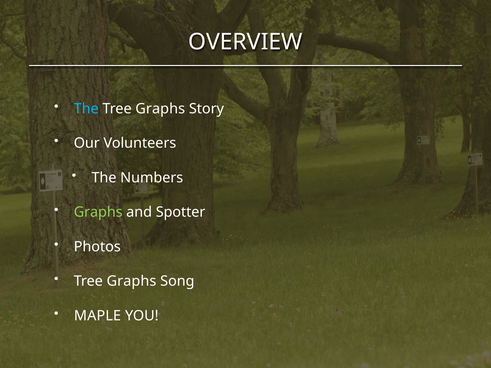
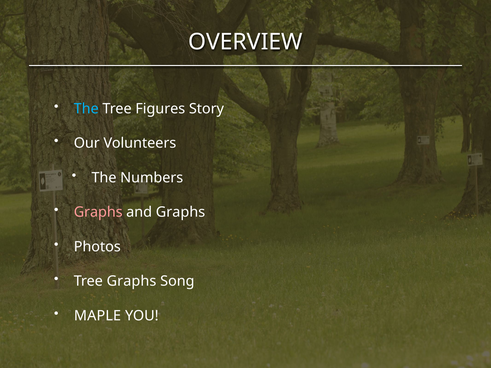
Graphs at (160, 109): Graphs -> Figures
Graphs at (98, 212) colour: light green -> pink
and Spotter: Spotter -> Graphs
